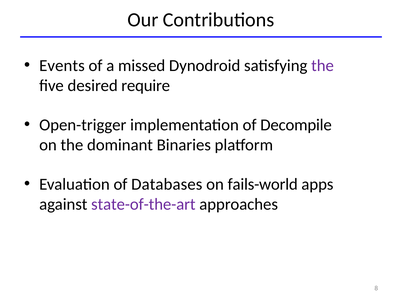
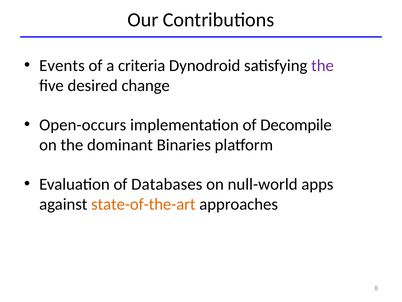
missed: missed -> criteria
require: require -> change
Open-trigger: Open-trigger -> Open-occurs
fails-world: fails-world -> null-world
state-of-the-art colour: purple -> orange
